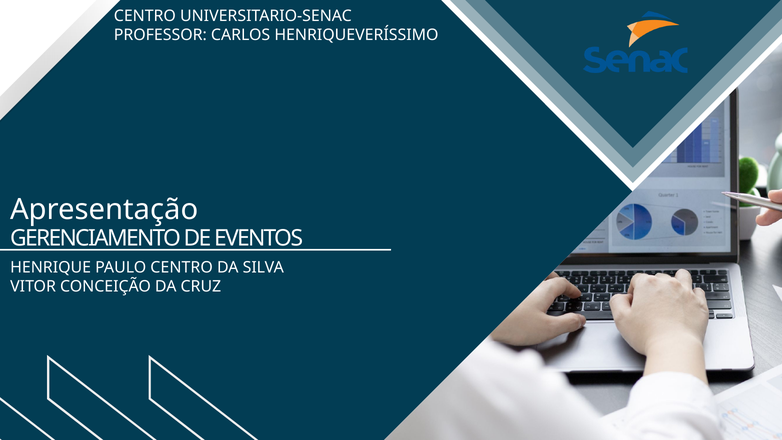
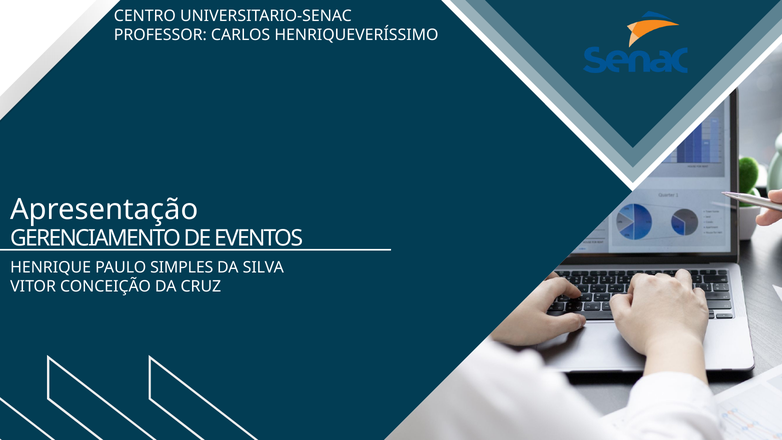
PAULO CENTRO: CENTRO -> SIMPLES
